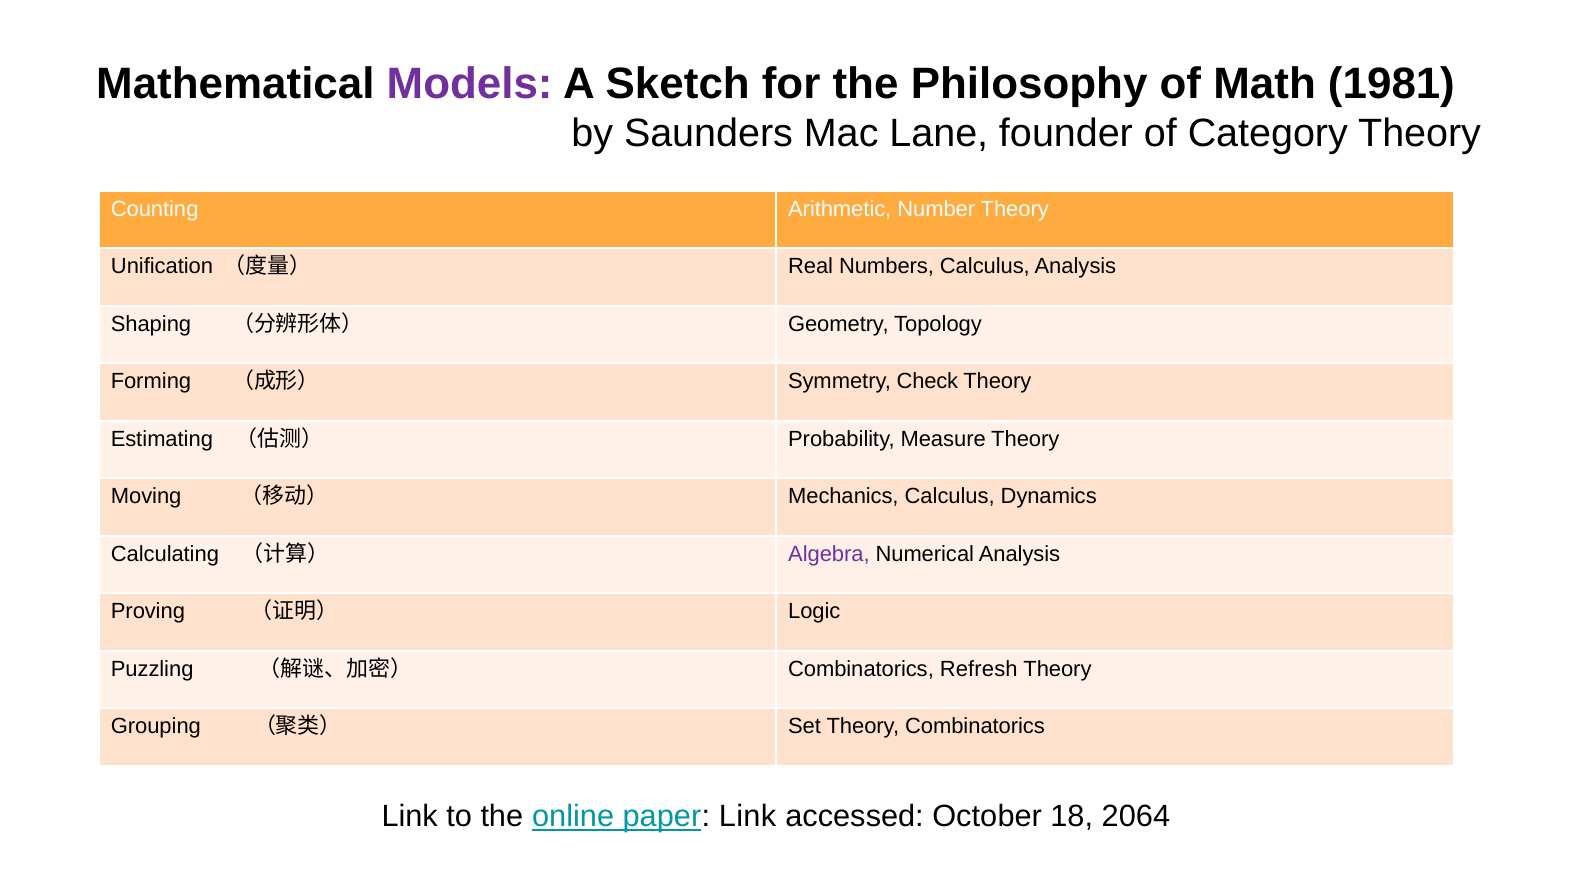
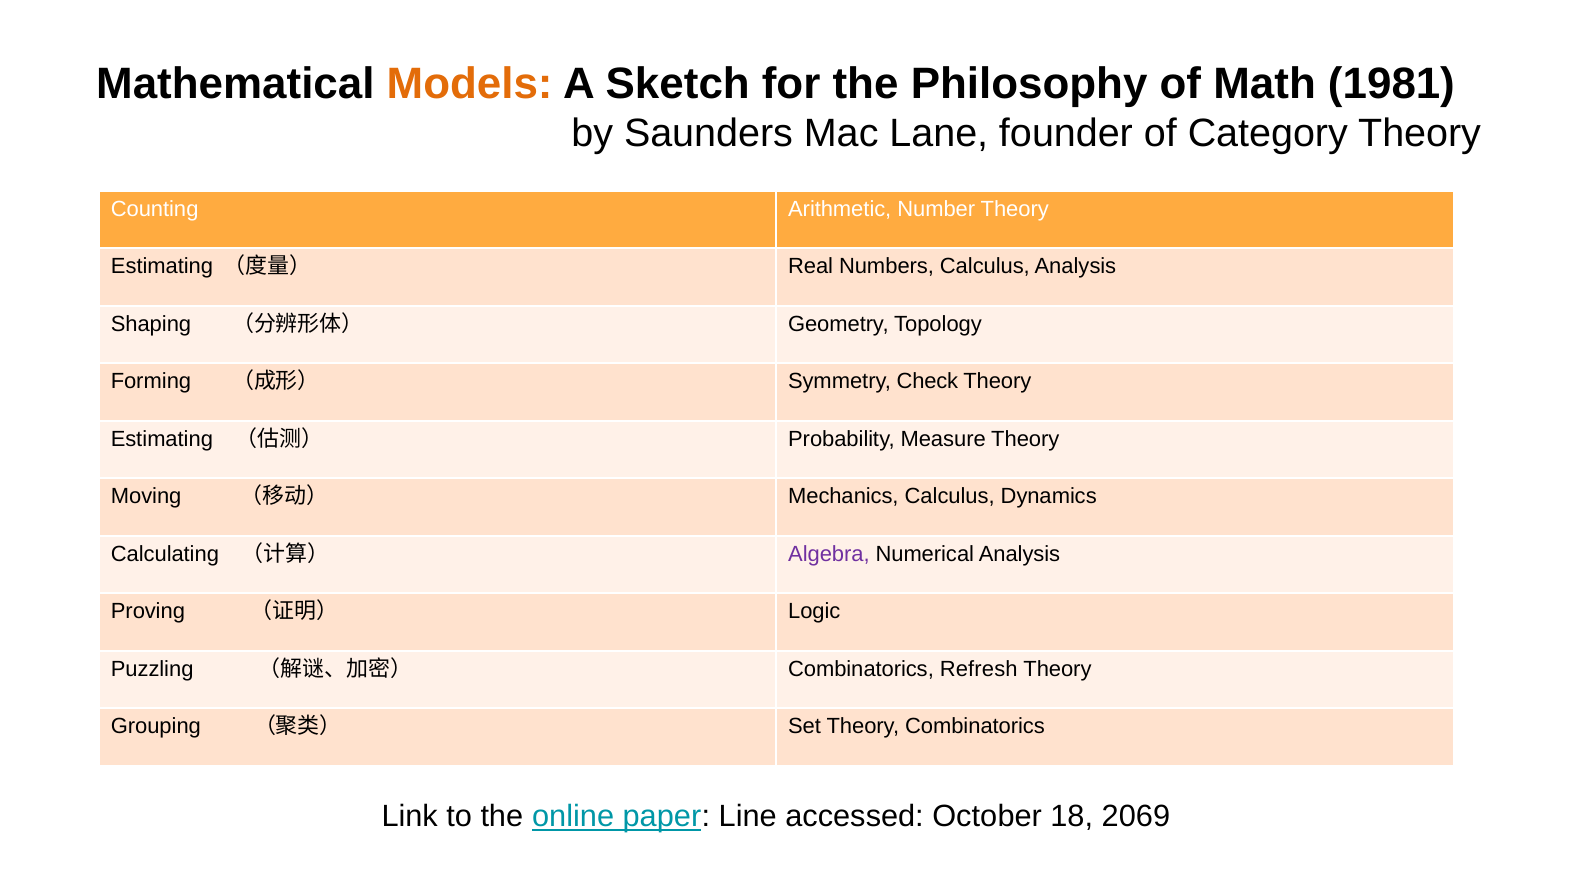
Models colour: purple -> orange
Unification at (162, 267): Unification -> Estimating
paper Link: Link -> Line
2064: 2064 -> 2069
